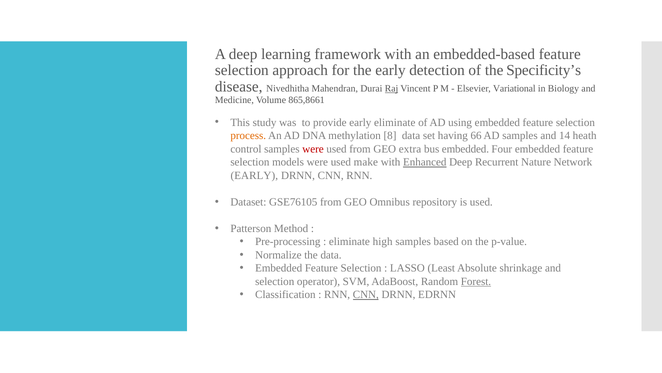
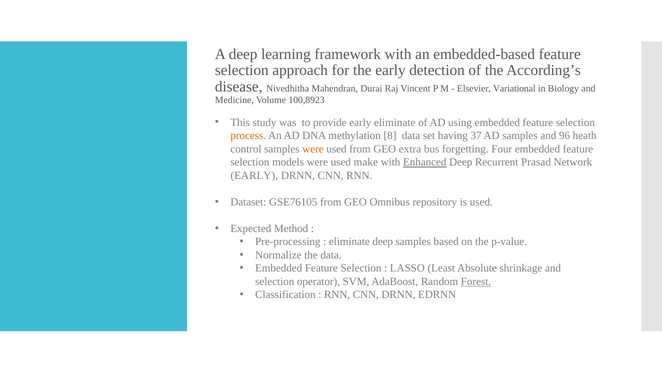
Specificity’s: Specificity’s -> According’s
Raj underline: present -> none
865,8661: 865,8661 -> 100,8923
66: 66 -> 37
14: 14 -> 96
were at (313, 149) colour: red -> orange
bus embedded: embedded -> forgetting
Nature: Nature -> Prasad
Patterson: Patterson -> Expected
eliminate high: high -> deep
CNN at (366, 294) underline: present -> none
